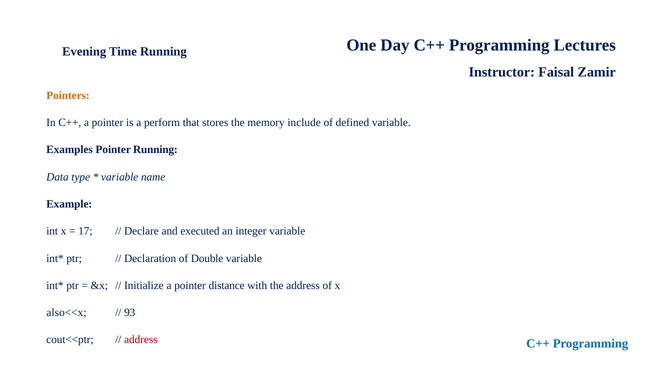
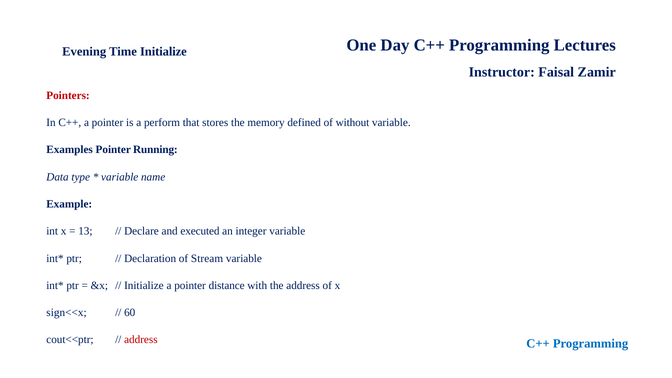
Time Running: Running -> Initialize
Pointers colour: orange -> red
include: include -> defined
defined: defined -> without
17: 17 -> 13
Double: Double -> Stream
also<<x: also<<x -> sign<<x
93: 93 -> 60
